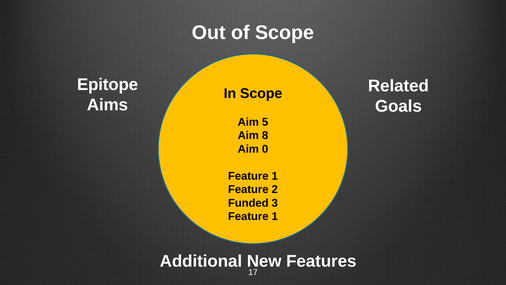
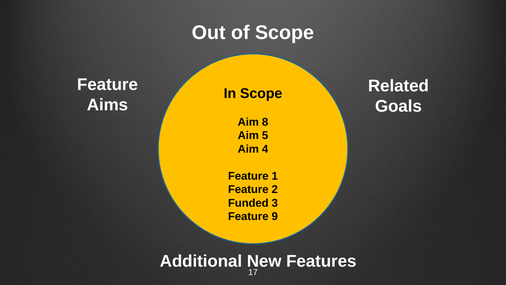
Epitope at (108, 84): Epitope -> Feature
5: 5 -> 8
8: 8 -> 5
0: 0 -> 4
1 at (275, 216): 1 -> 9
